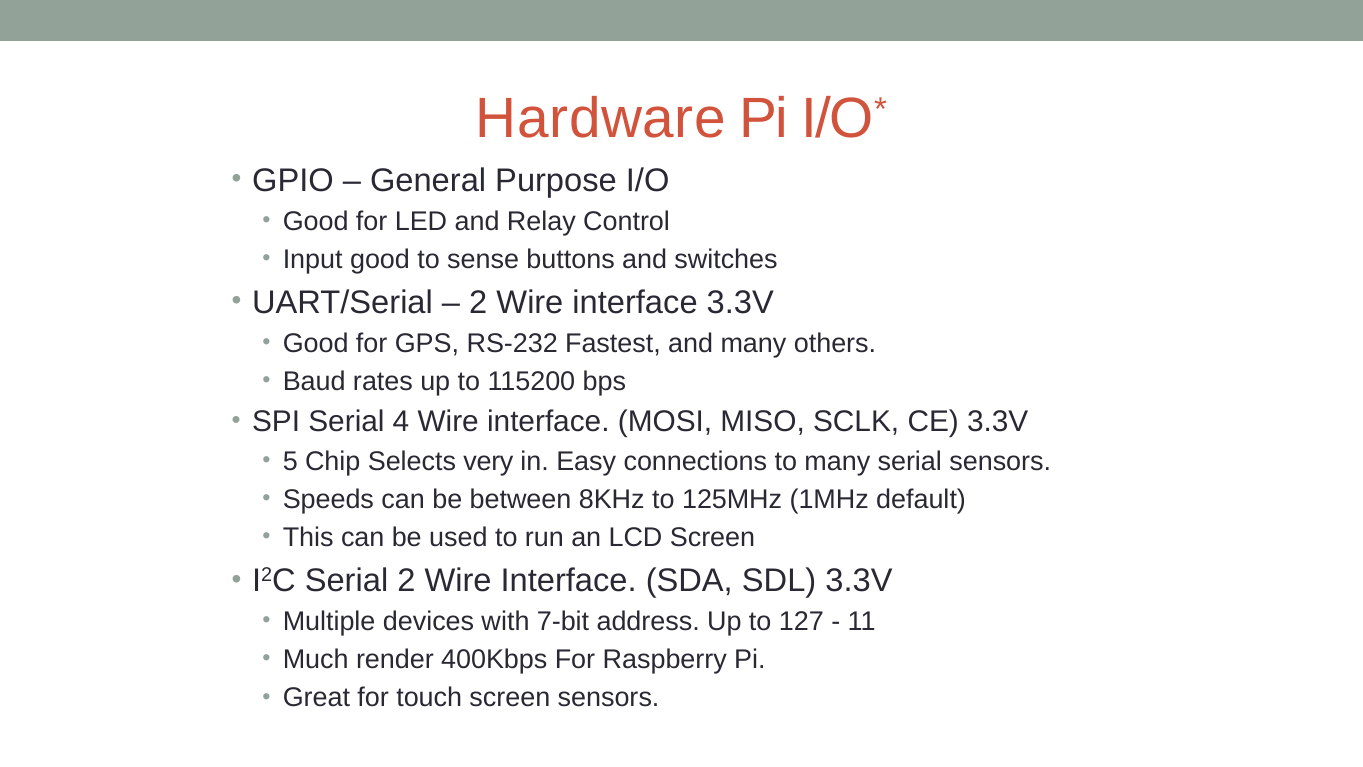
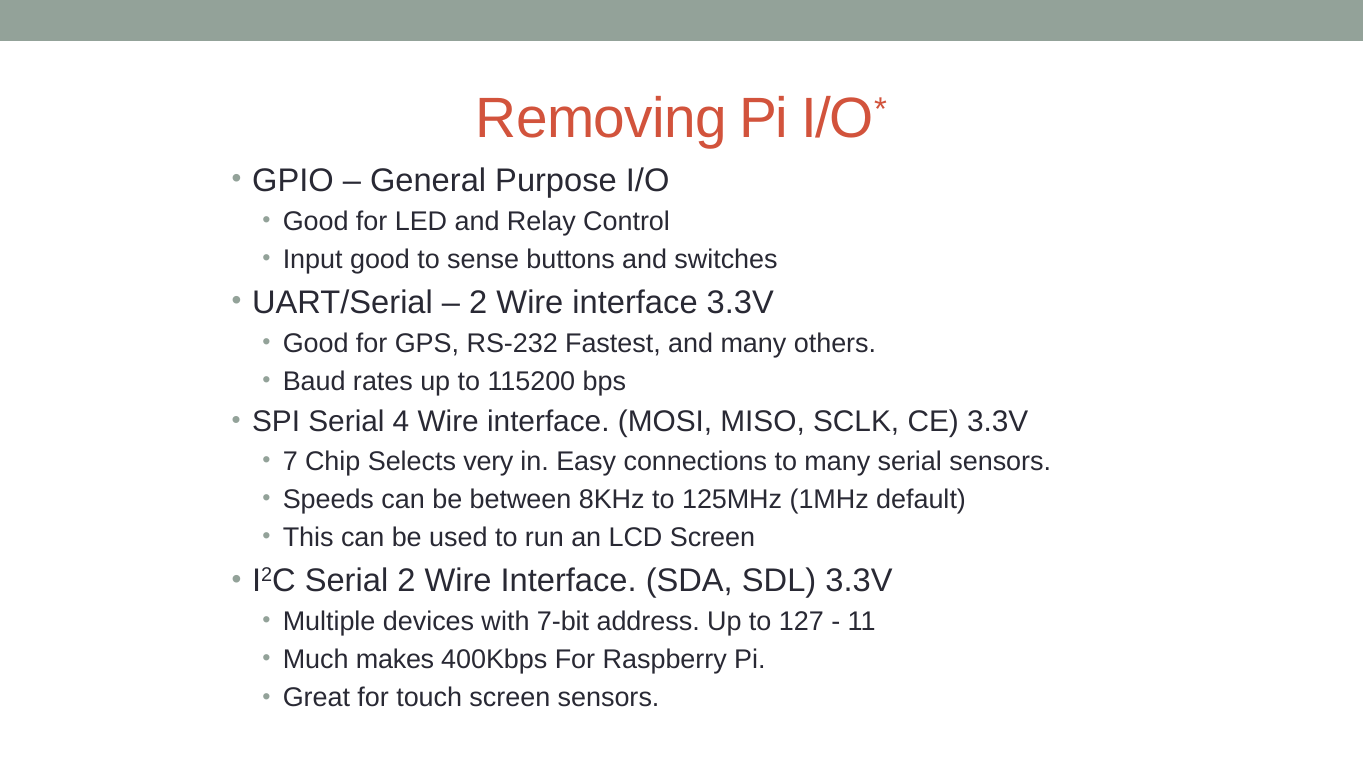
Hardware: Hardware -> Removing
5: 5 -> 7
render: render -> makes
